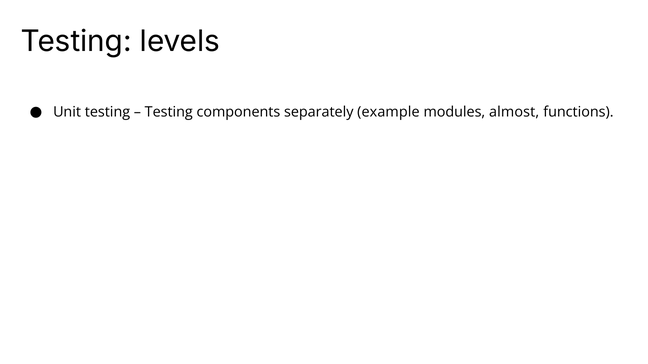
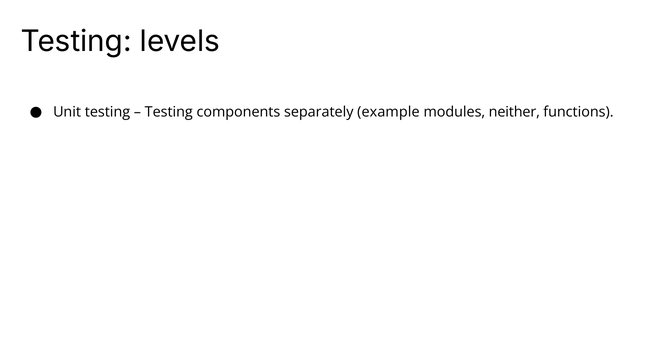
almost: almost -> neither
